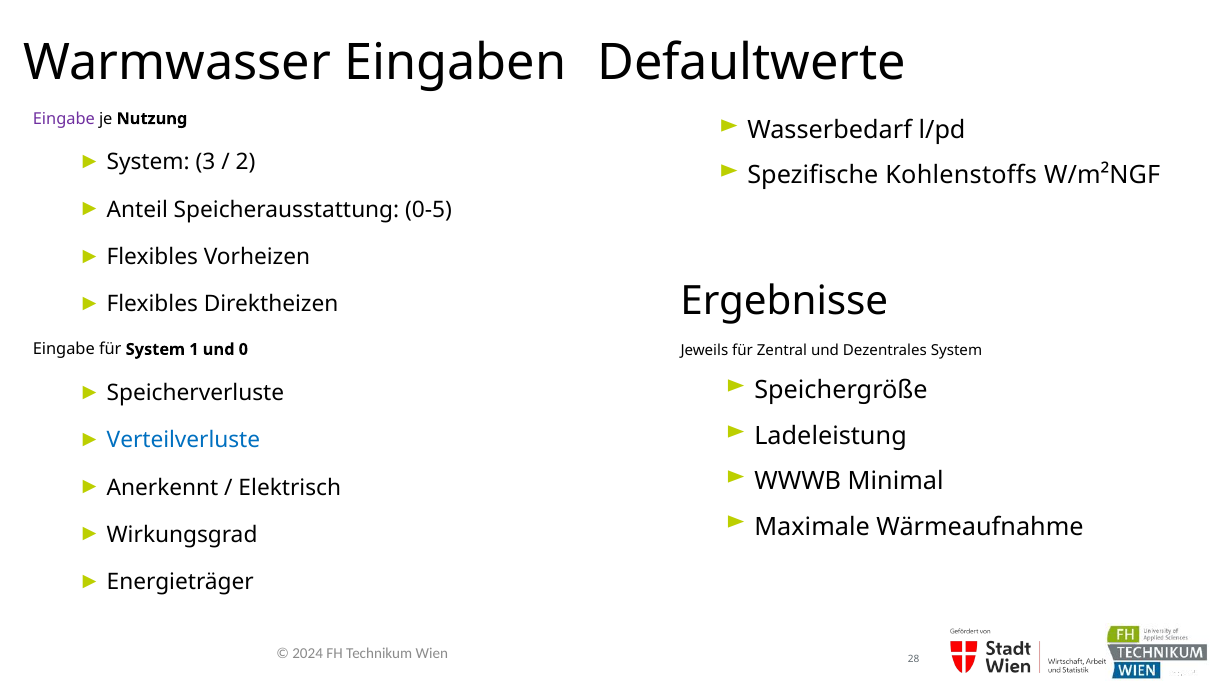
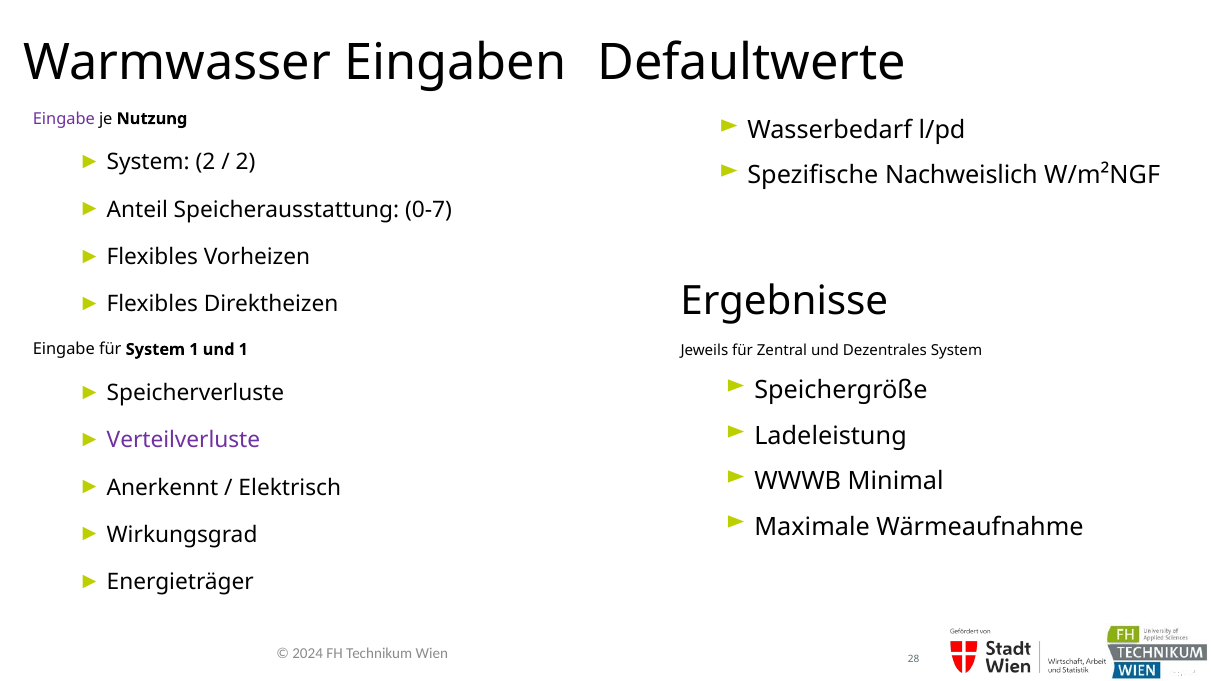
System 3: 3 -> 2
Kohlenstoffs: Kohlenstoffs -> Nachweislich
0-5: 0-5 -> 0-7
und 0: 0 -> 1
Verteilverluste colour: blue -> purple
